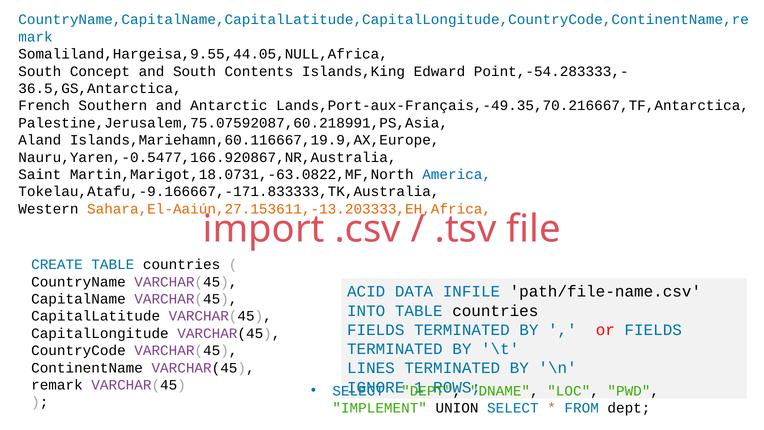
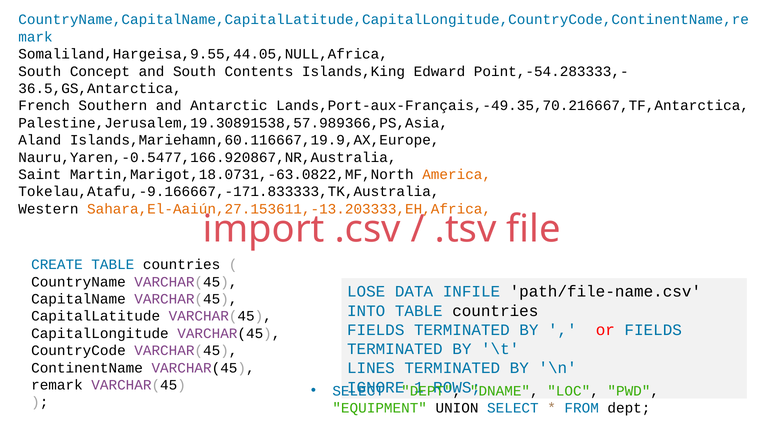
Palestine,Jerusalem,75.07592087,60.218991,PS,Asia: Palestine,Jerusalem,75.07592087,60.218991,PS,Asia -> Palestine,Jerusalem,19.30891538,57.989366,PS,Asia
America colour: blue -> orange
ACID: ACID -> LOSE
IMPLEMENT: IMPLEMENT -> EQUIPMENT
